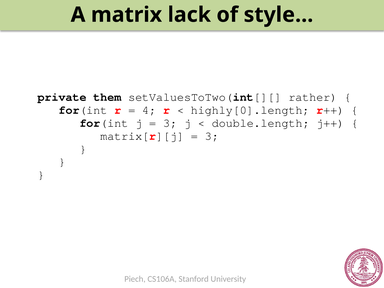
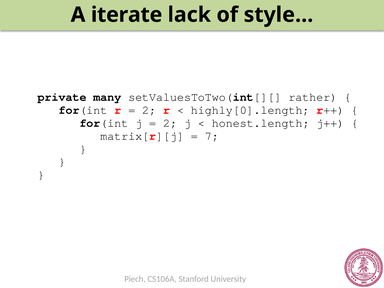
matrix: matrix -> iterate
them: them -> many
4 at (149, 110): 4 -> 2
3 at (170, 123): 3 -> 2
double.length: double.length -> honest.length
3 at (212, 136): 3 -> 7
